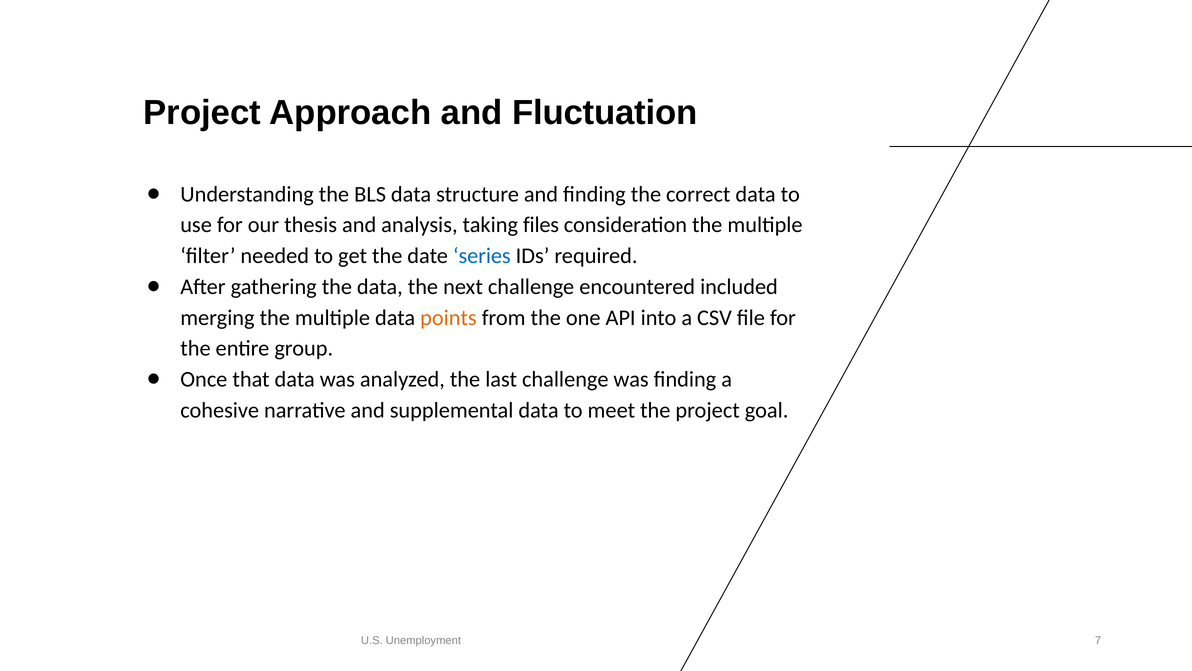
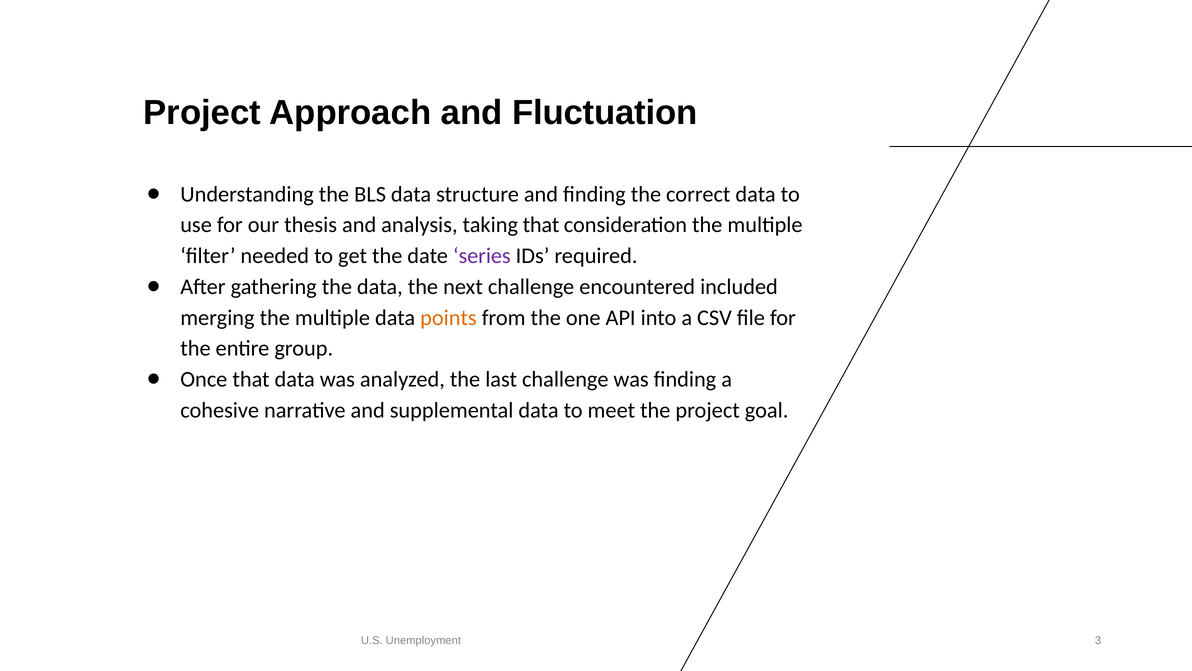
taking files: files -> that
series colour: blue -> purple
7: 7 -> 3
